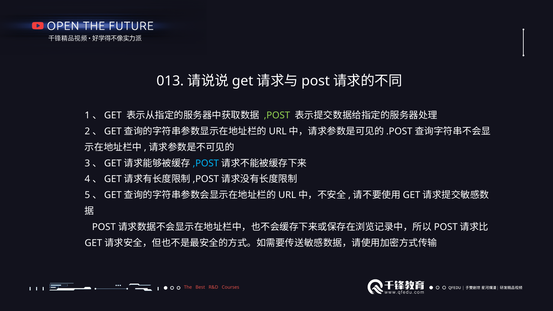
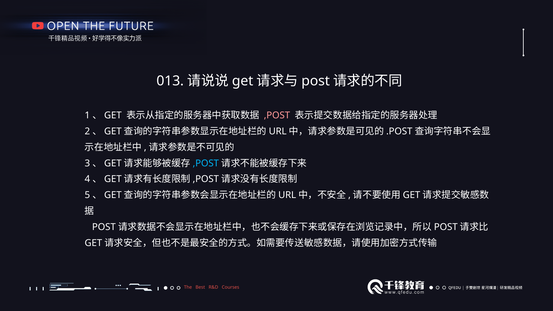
,POST at (277, 115) colour: light green -> pink
